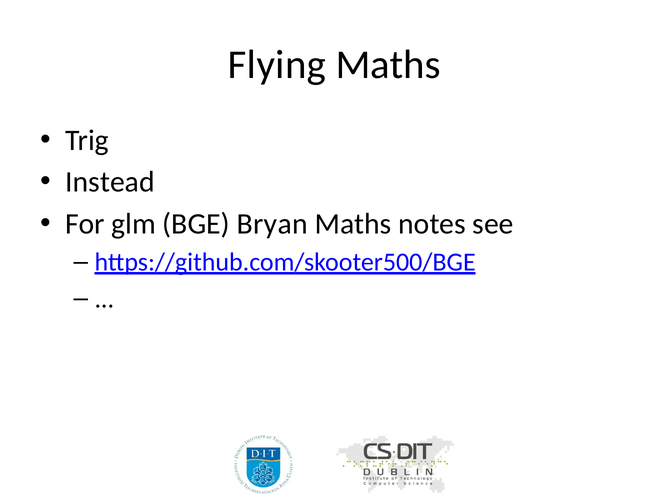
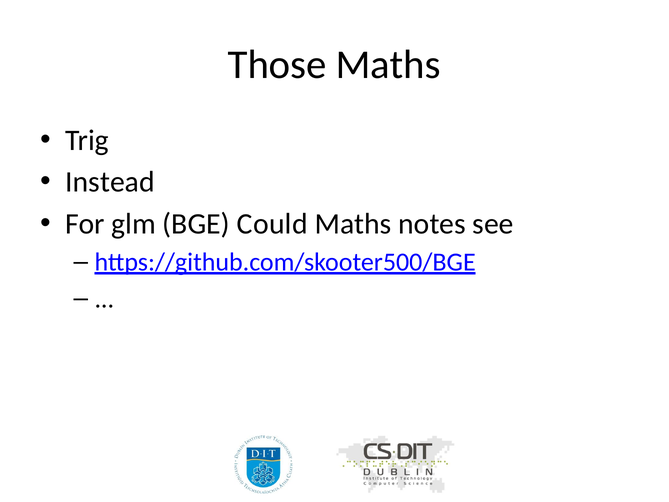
Flying: Flying -> Those
Bryan: Bryan -> Could
